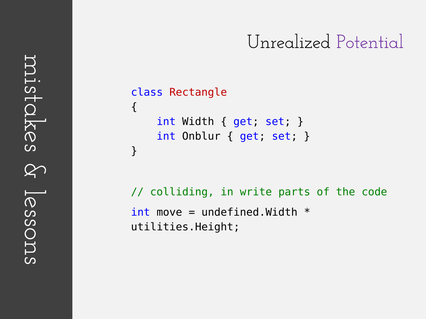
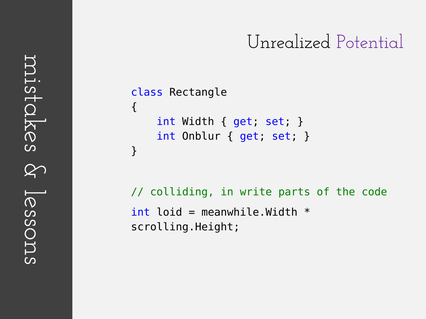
Rectangle colour: red -> black
move: move -> loid
undefined.Width: undefined.Width -> meanwhile.Width
utilities.Height: utilities.Height -> scrolling.Height
